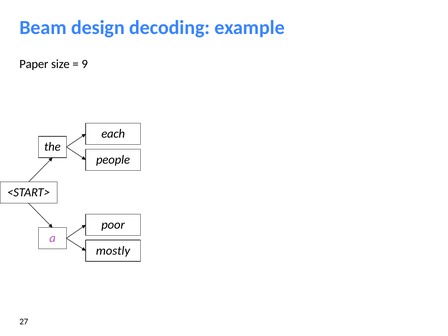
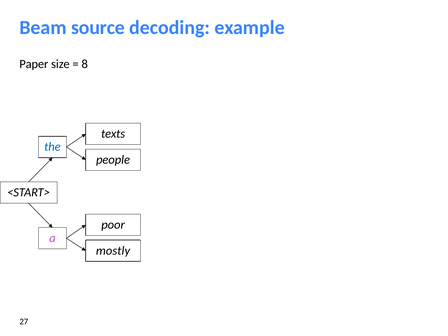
design: design -> source
9: 9 -> 8
each: each -> texts
the colour: black -> blue
